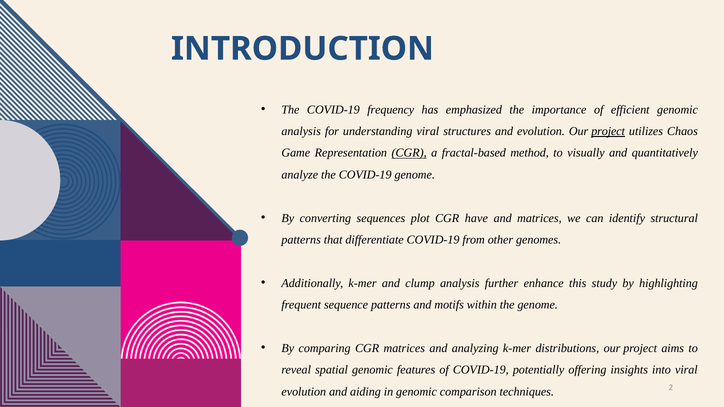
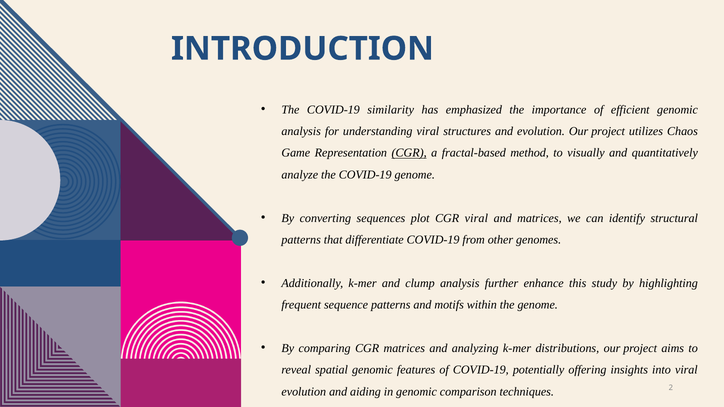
frequency: frequency -> similarity
project at (608, 131) underline: present -> none
CGR have: have -> viral
